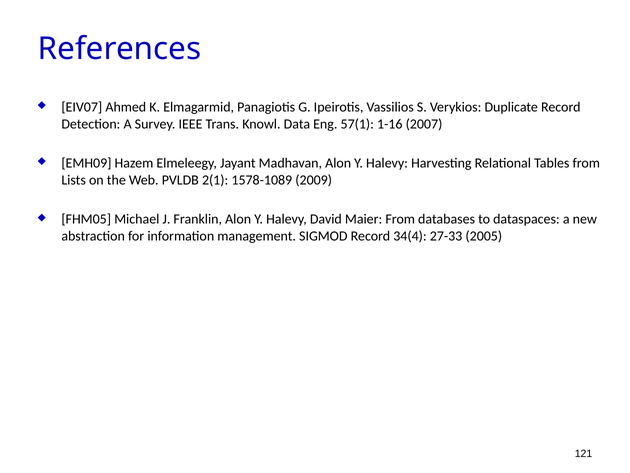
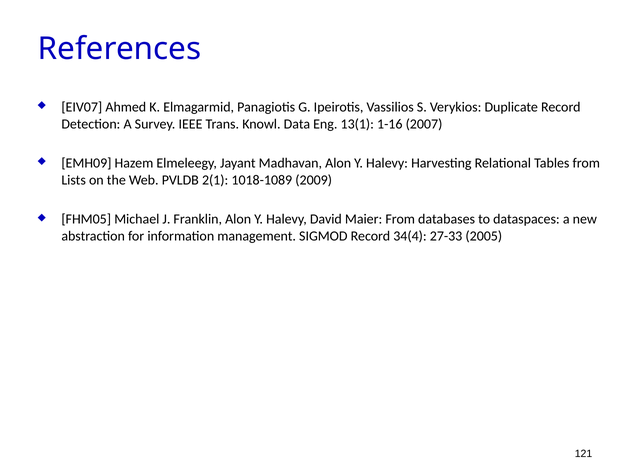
57(1: 57(1 -> 13(1
1578-1089: 1578-1089 -> 1018-1089
